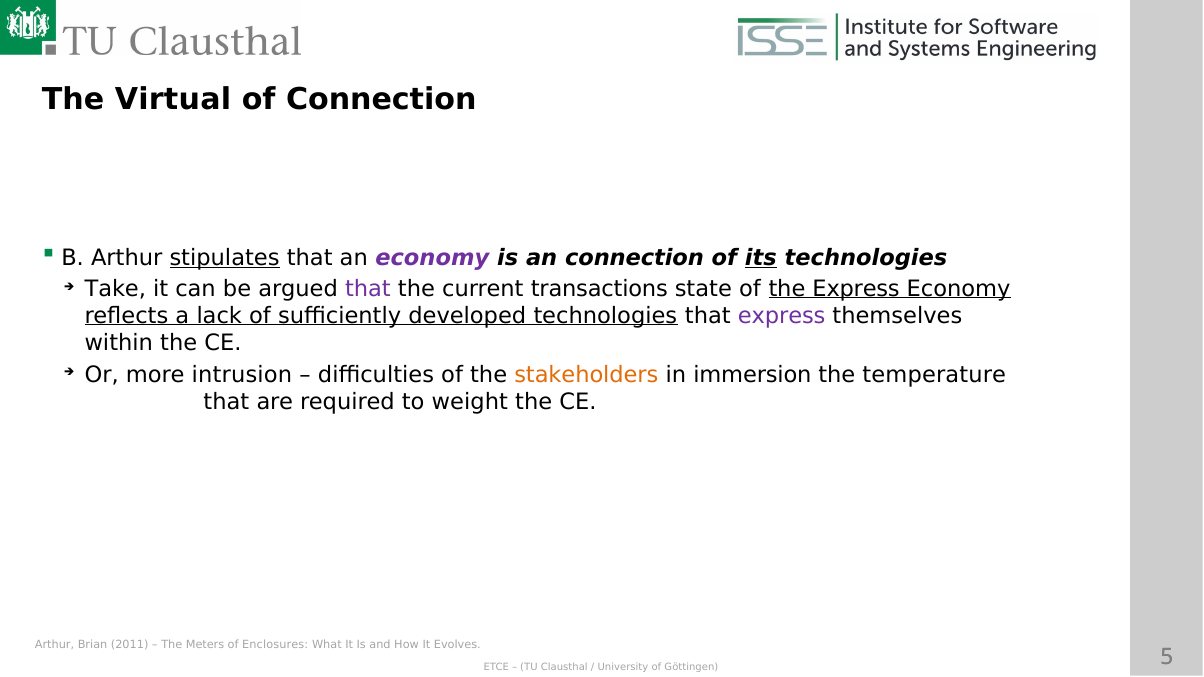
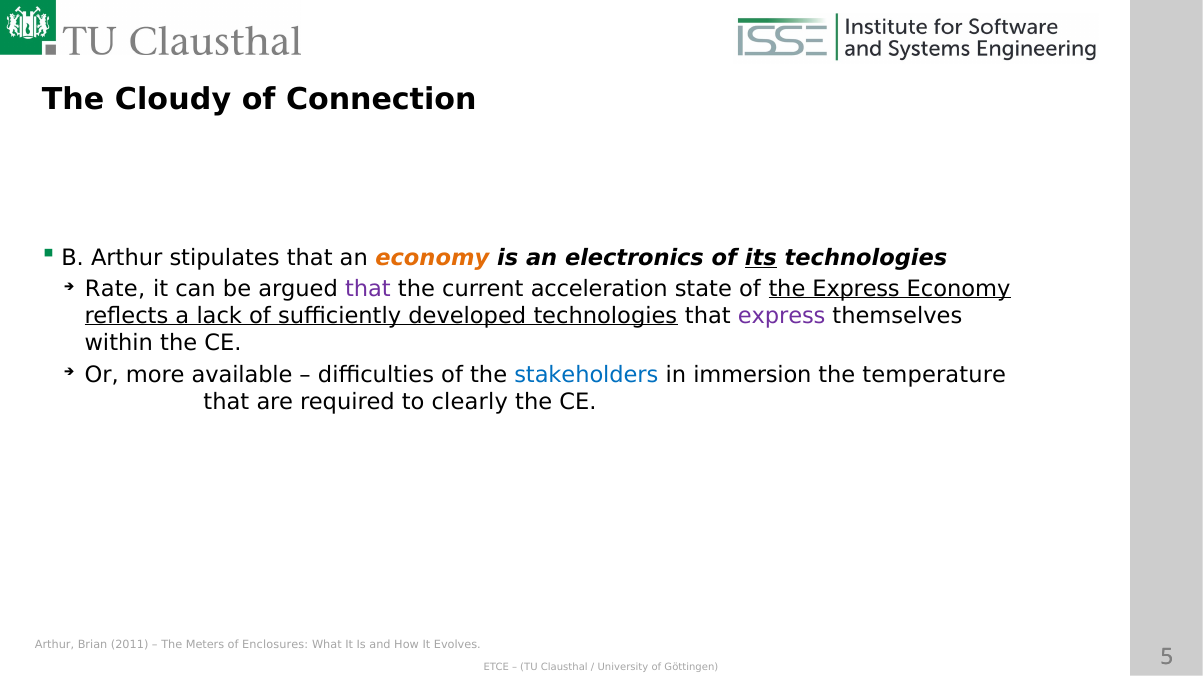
Virtual: Virtual -> Cloudy
stipulates underline: present -> none
economy at (432, 258) colour: purple -> orange
an connection: connection -> electronics
Take: Take -> Rate
transactions: transactions -> acceleration
intrusion: intrusion -> available
stakeholders colour: orange -> blue
weight: weight -> clearly
